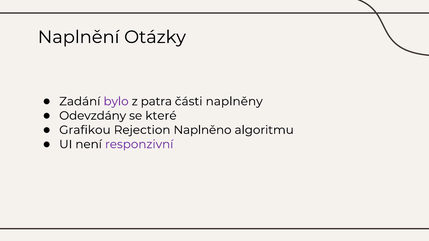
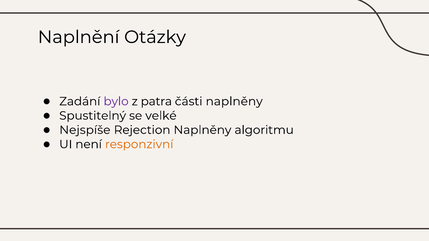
Odevzdány: Odevzdány -> Spustitelný
které: které -> velké
Grafikou: Grafikou -> Nejspíše
Rejection Naplněno: Naplněno -> Naplněny
responzivní colour: purple -> orange
